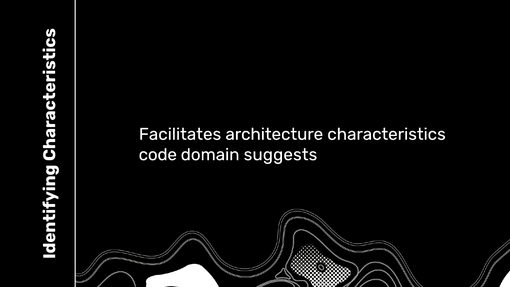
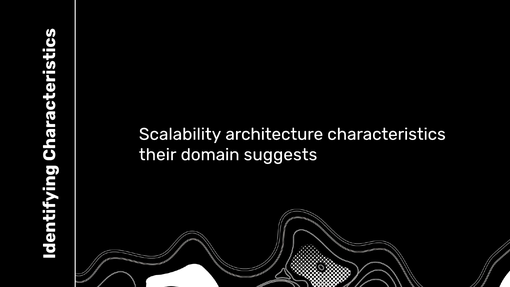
Facilitates: Facilitates -> Scalability
code: code -> their
